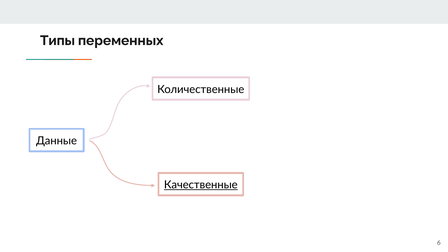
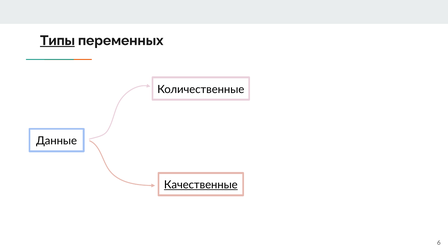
Типы underline: none -> present
